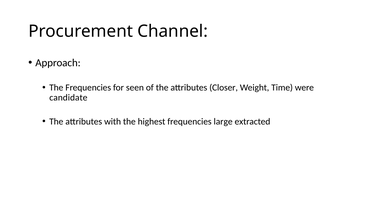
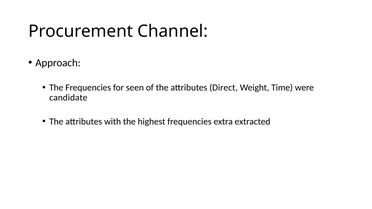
Closer: Closer -> Direct
large: large -> extra
